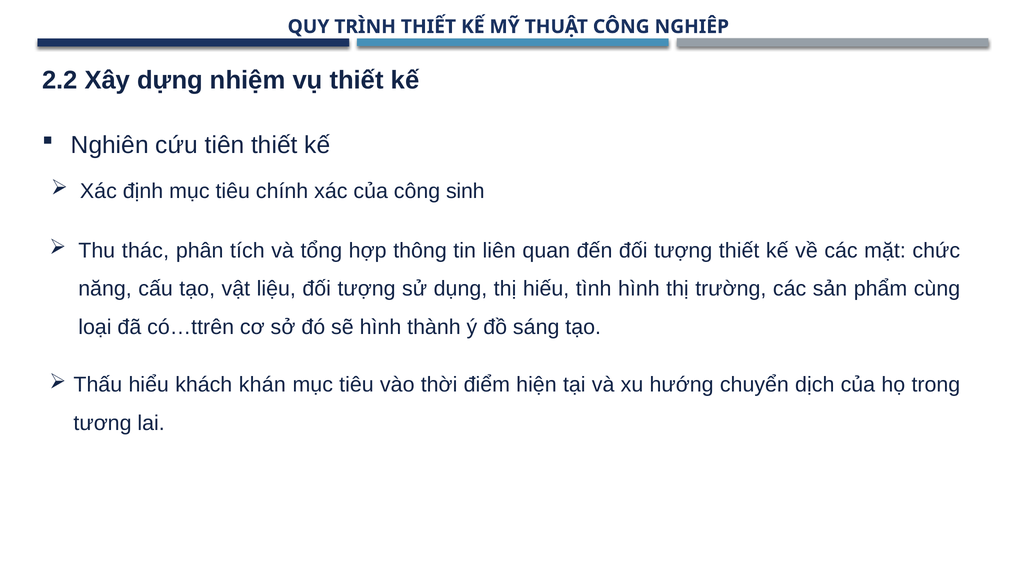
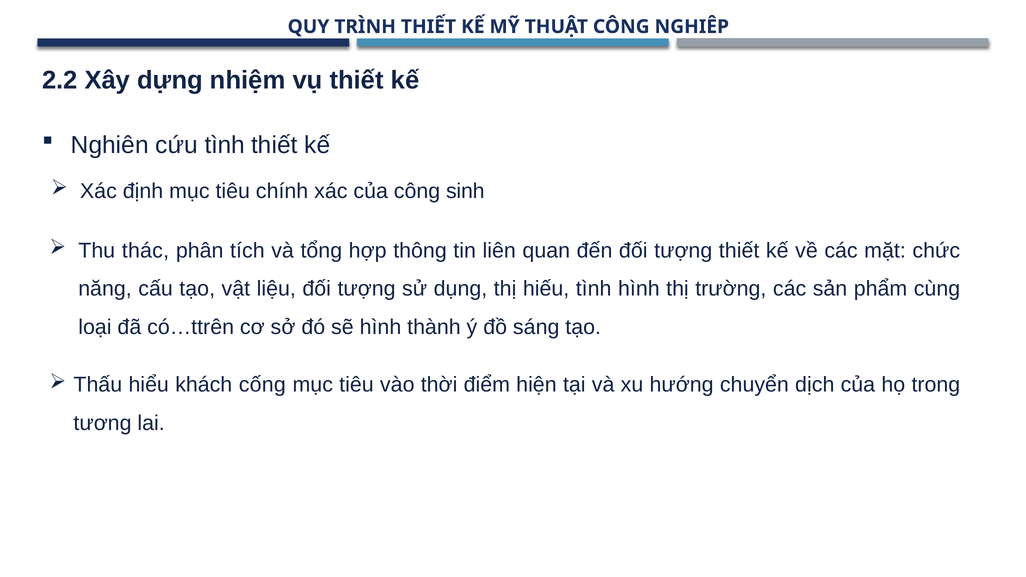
cứu tiên: tiên -> tình
khán: khán -> cống
